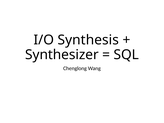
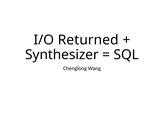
Synthesis: Synthesis -> Returned
